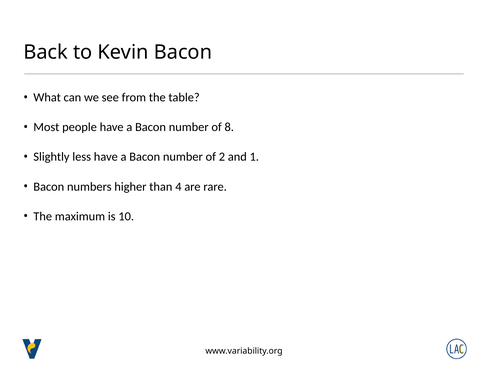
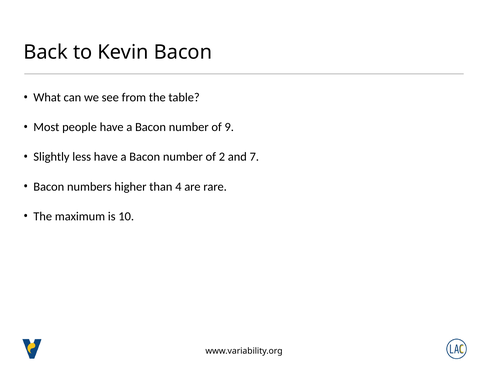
8: 8 -> 9
1: 1 -> 7
